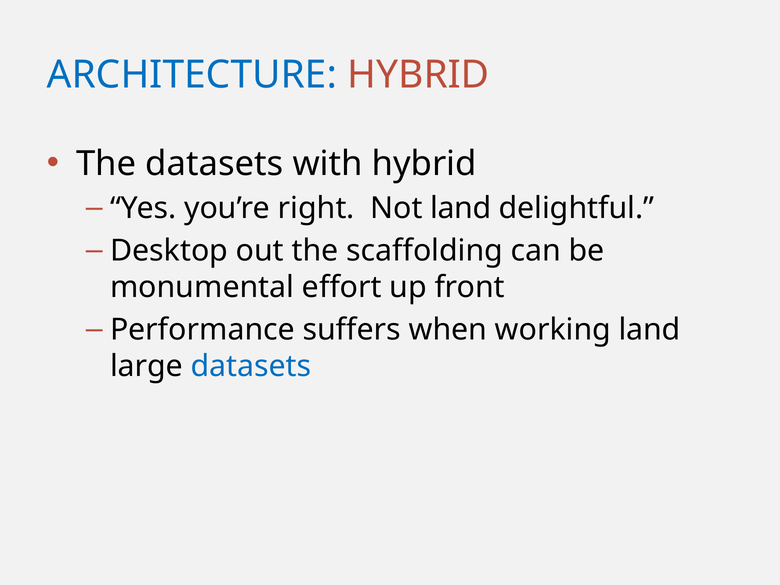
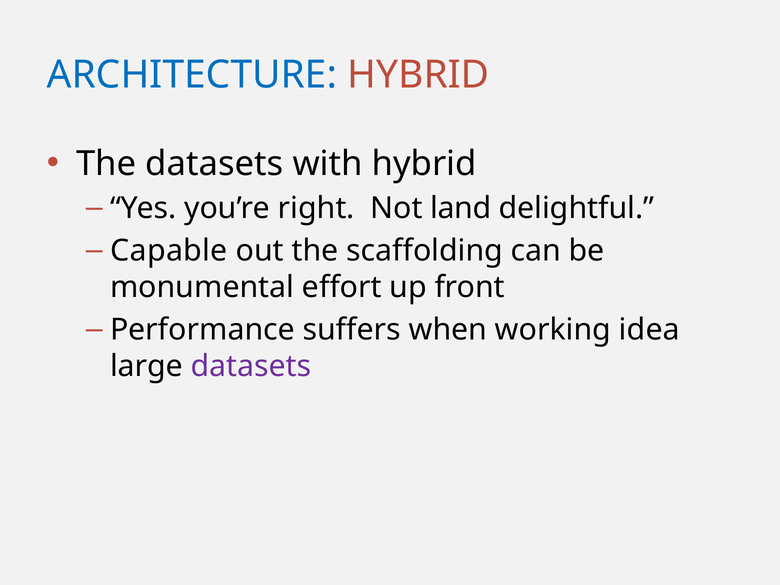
Desktop: Desktop -> Capable
working land: land -> idea
datasets at (251, 366) colour: blue -> purple
